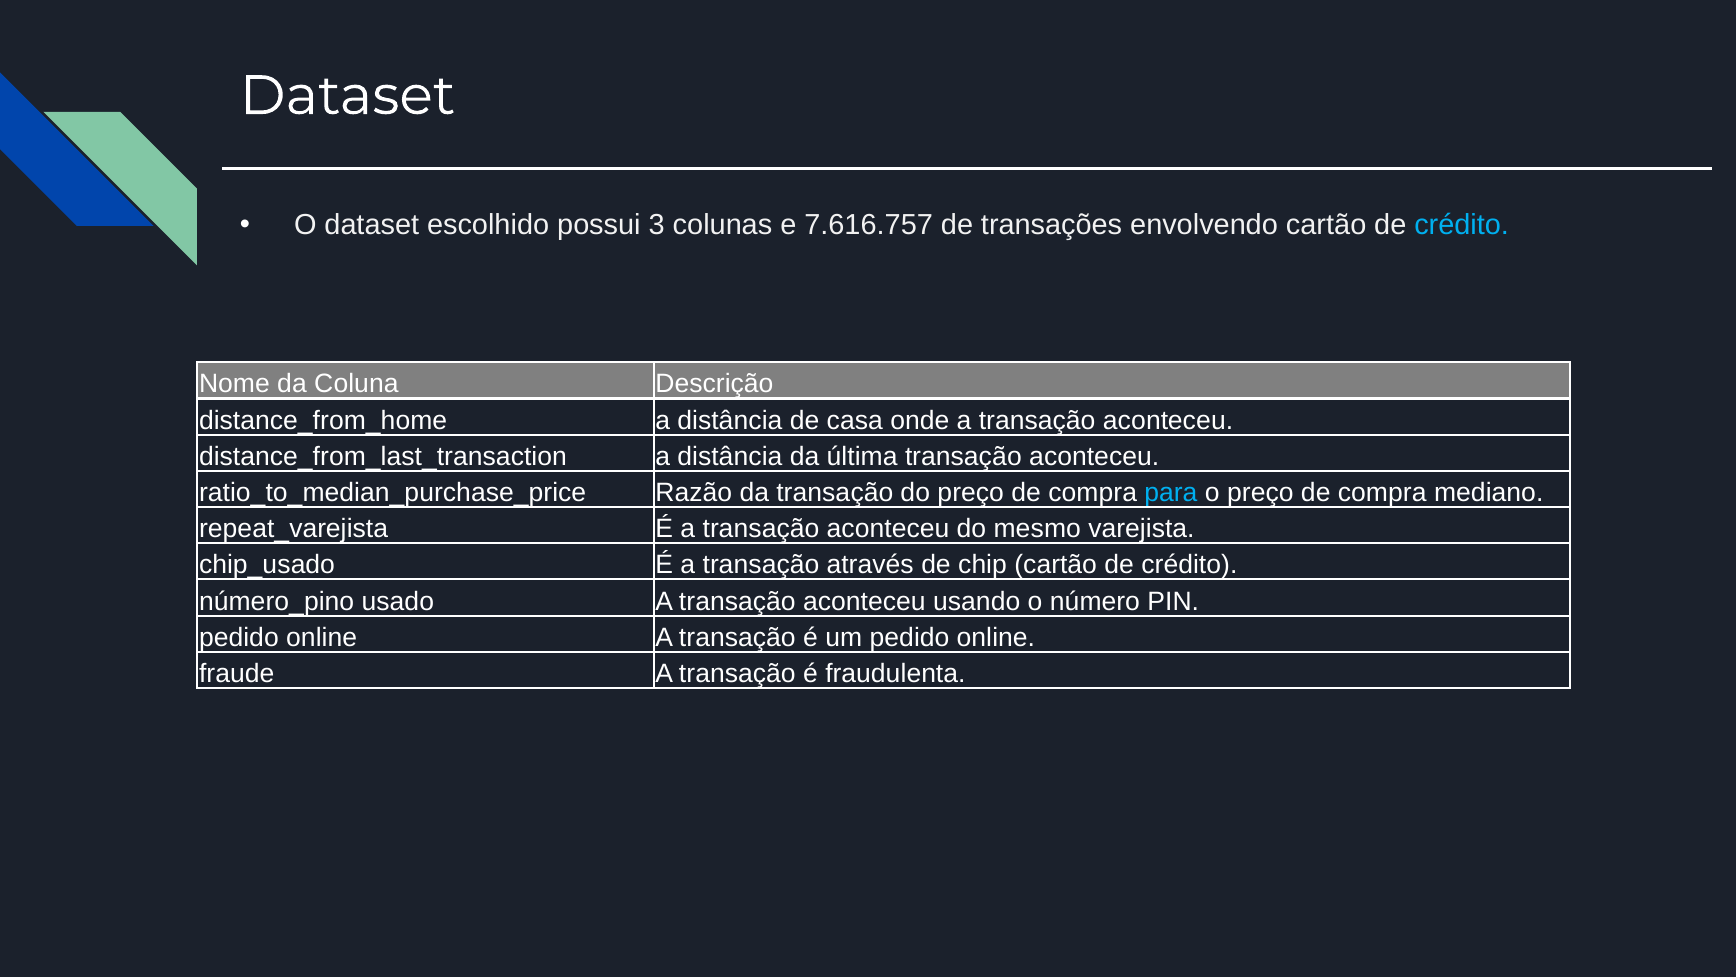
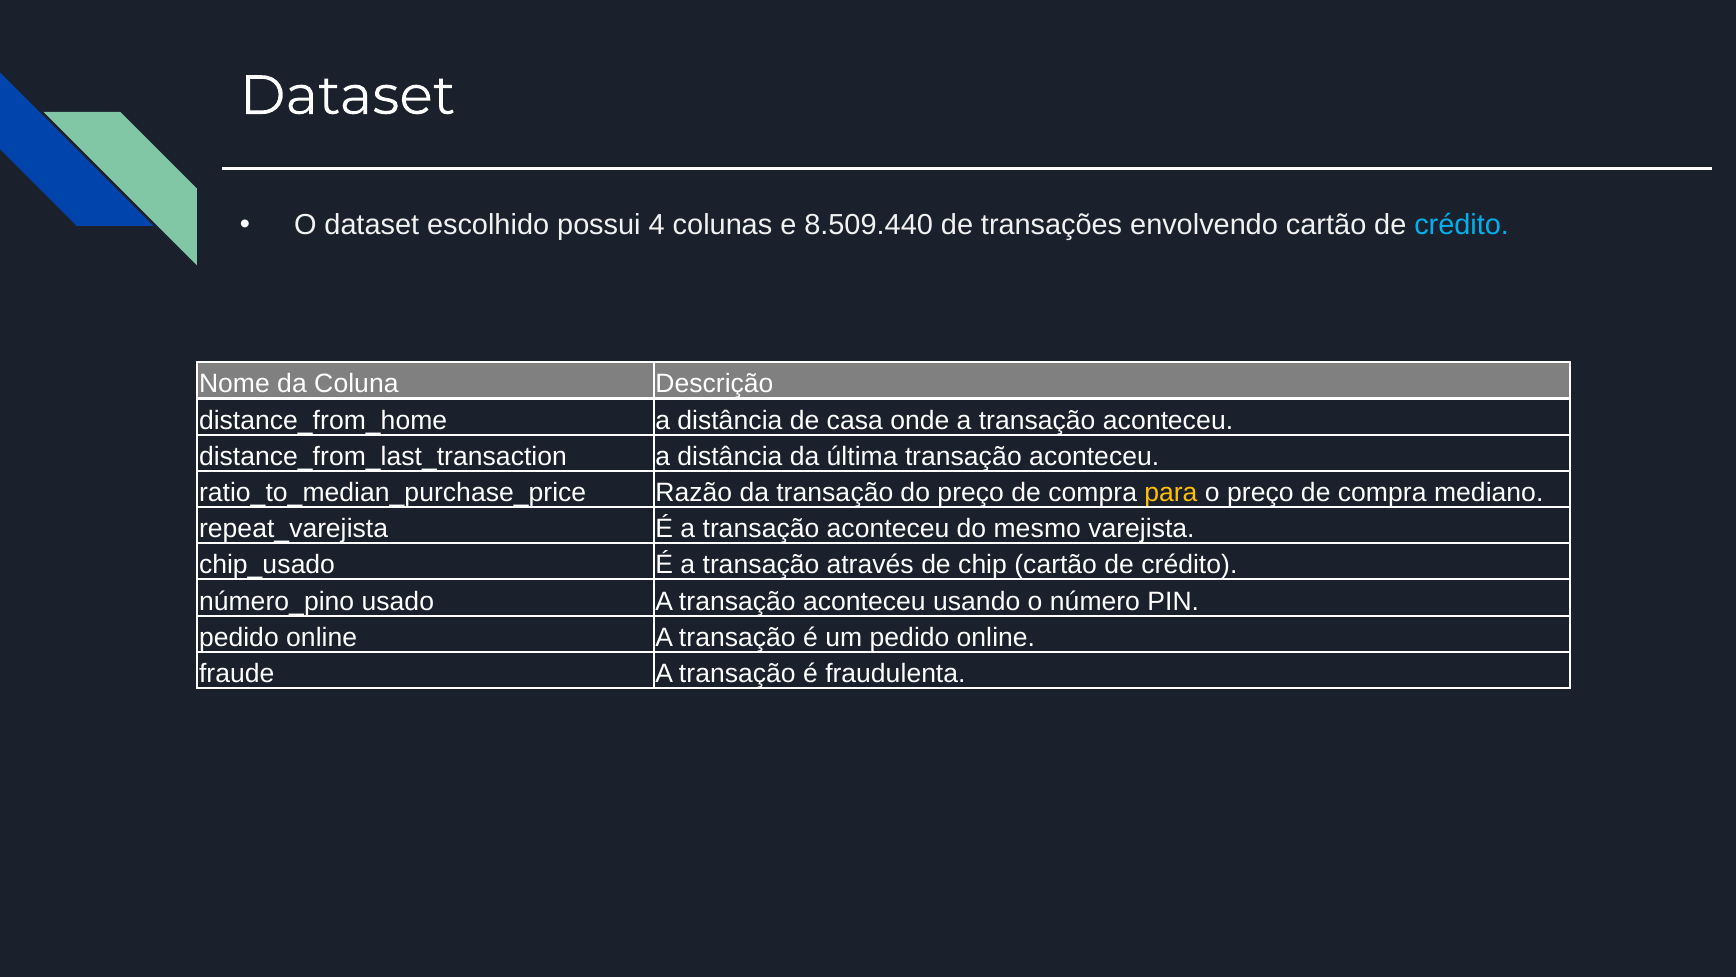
3: 3 -> 4
7.616.757: 7.616.757 -> 8.509.440
para colour: light blue -> yellow
